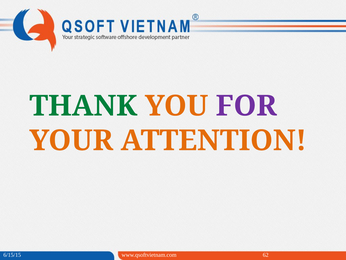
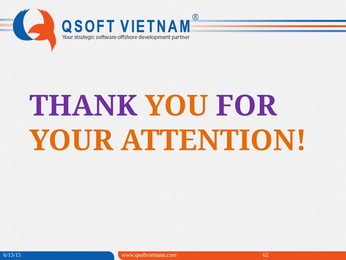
THANK colour: green -> purple
